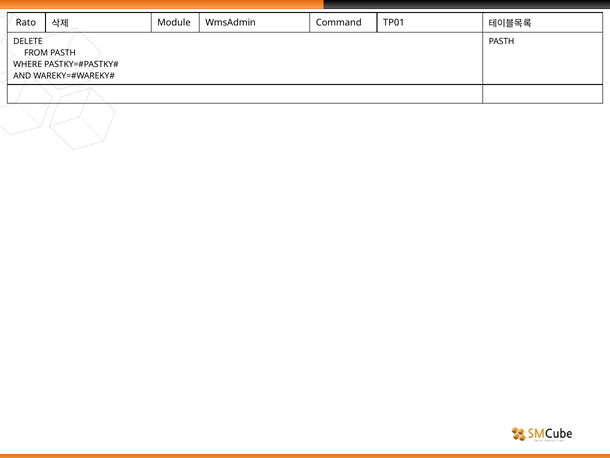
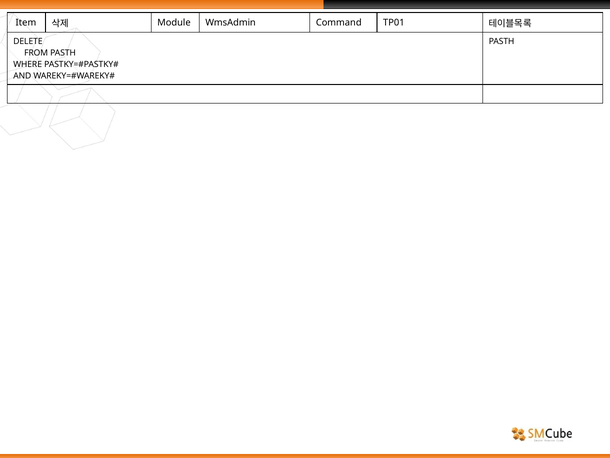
Rato: Rato -> Item
